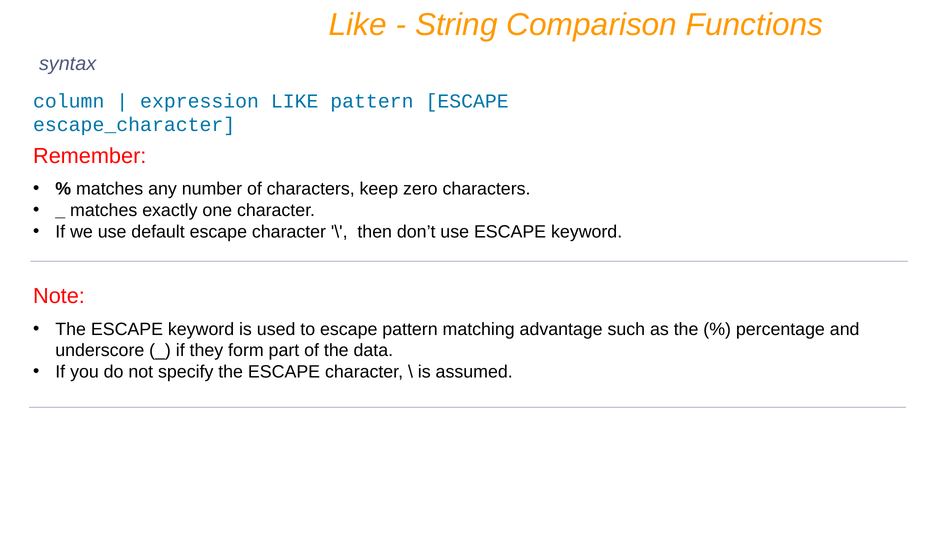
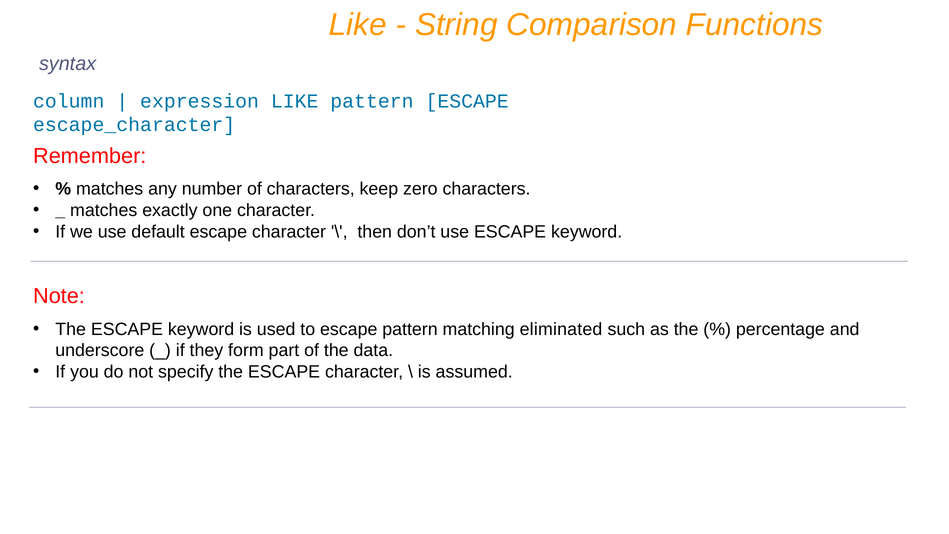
advantage: advantage -> eliminated
